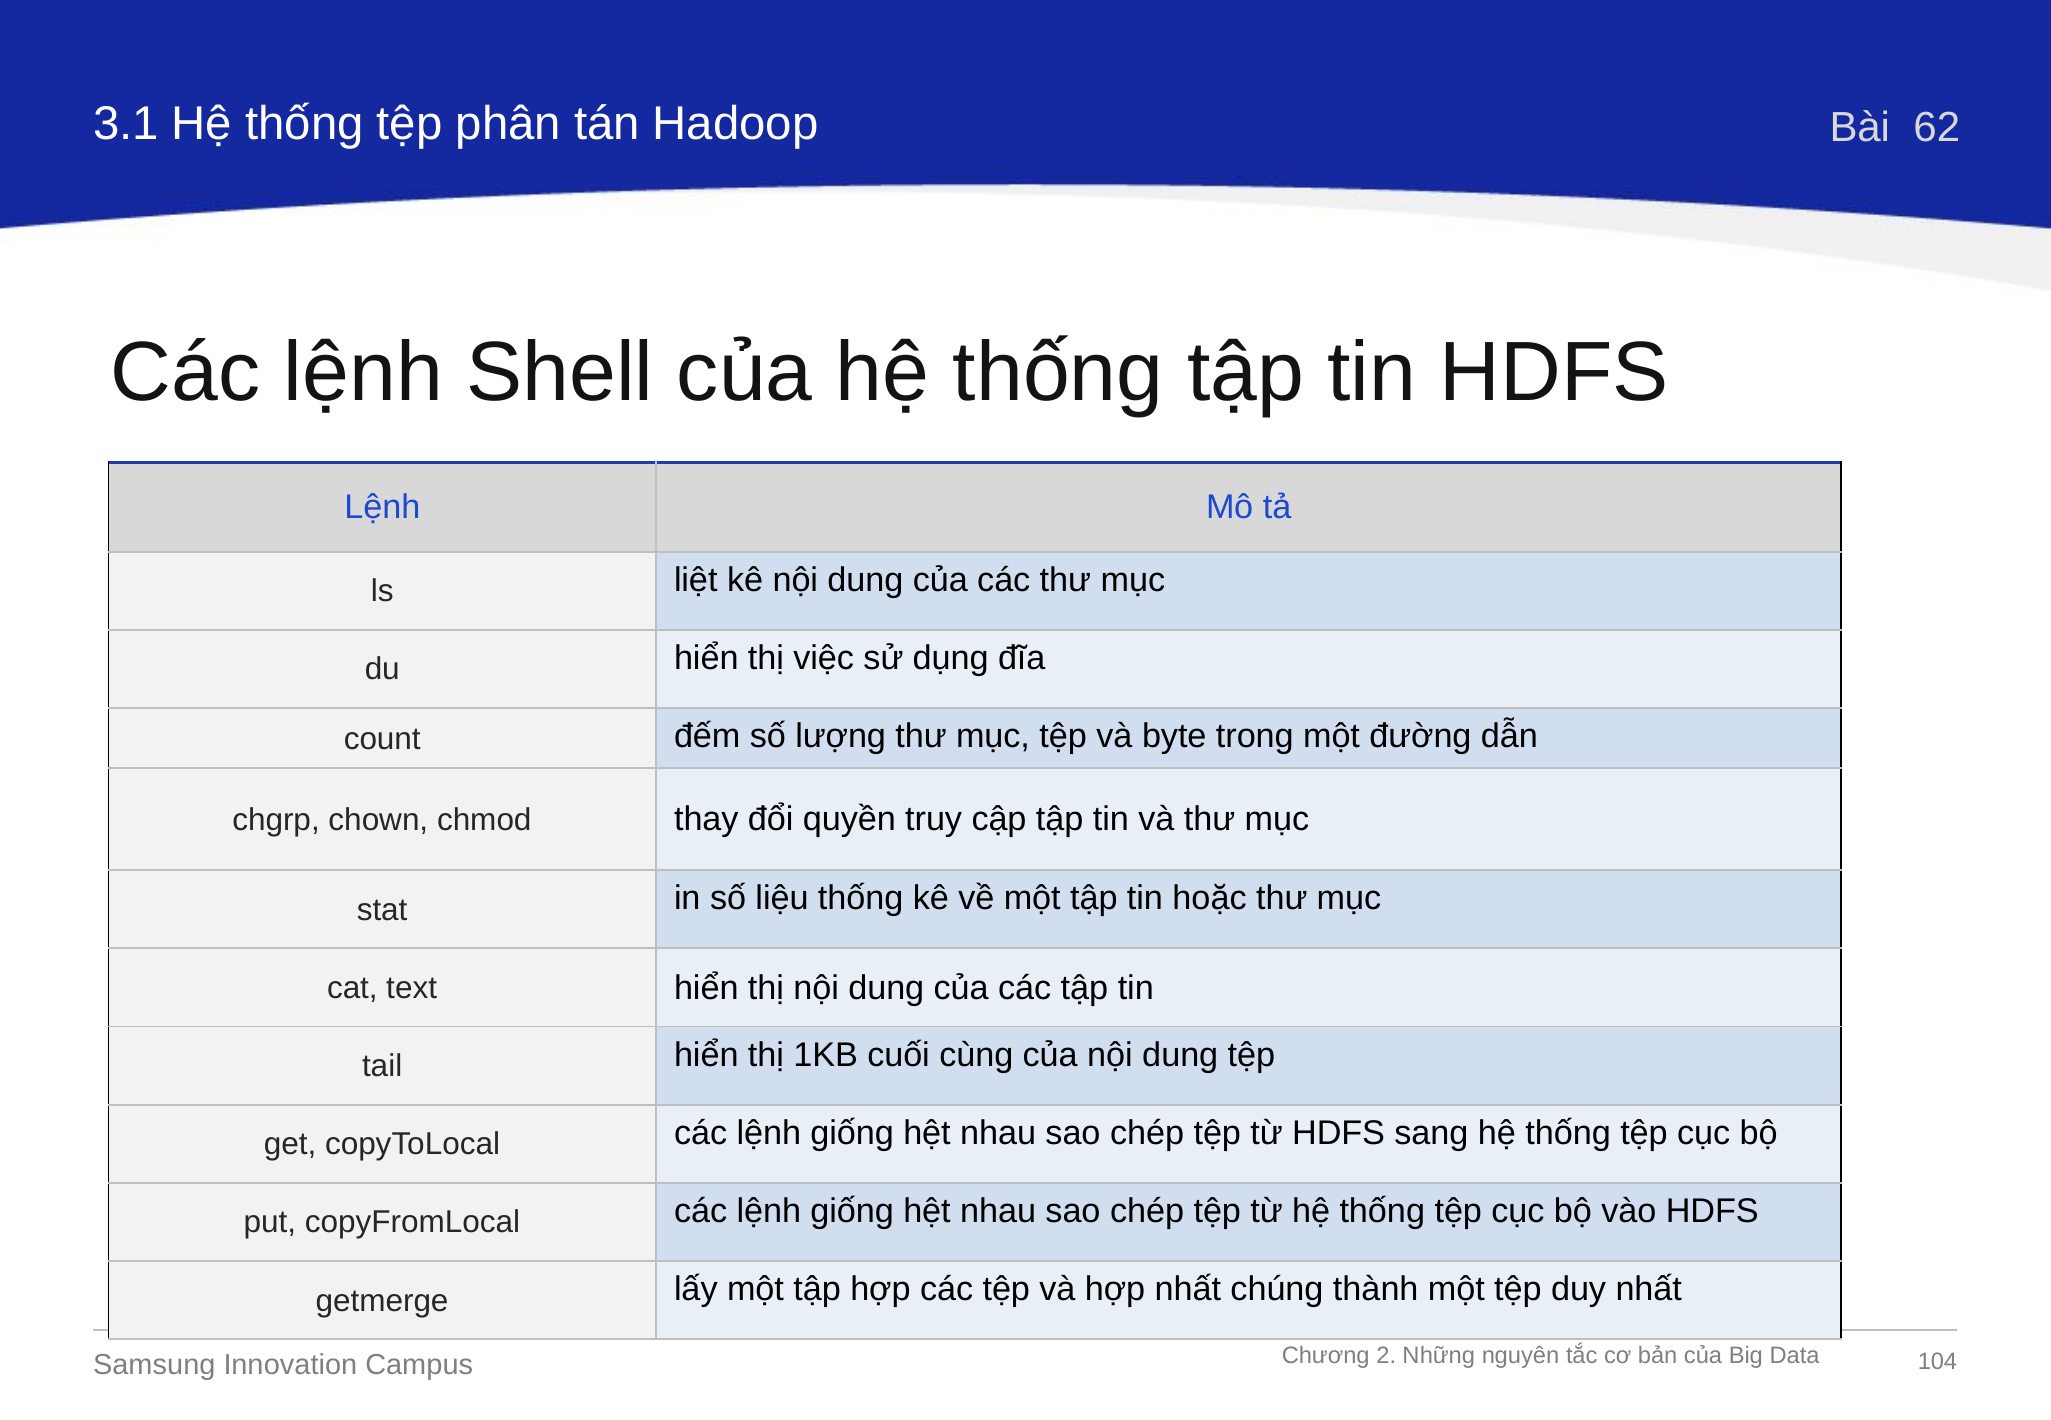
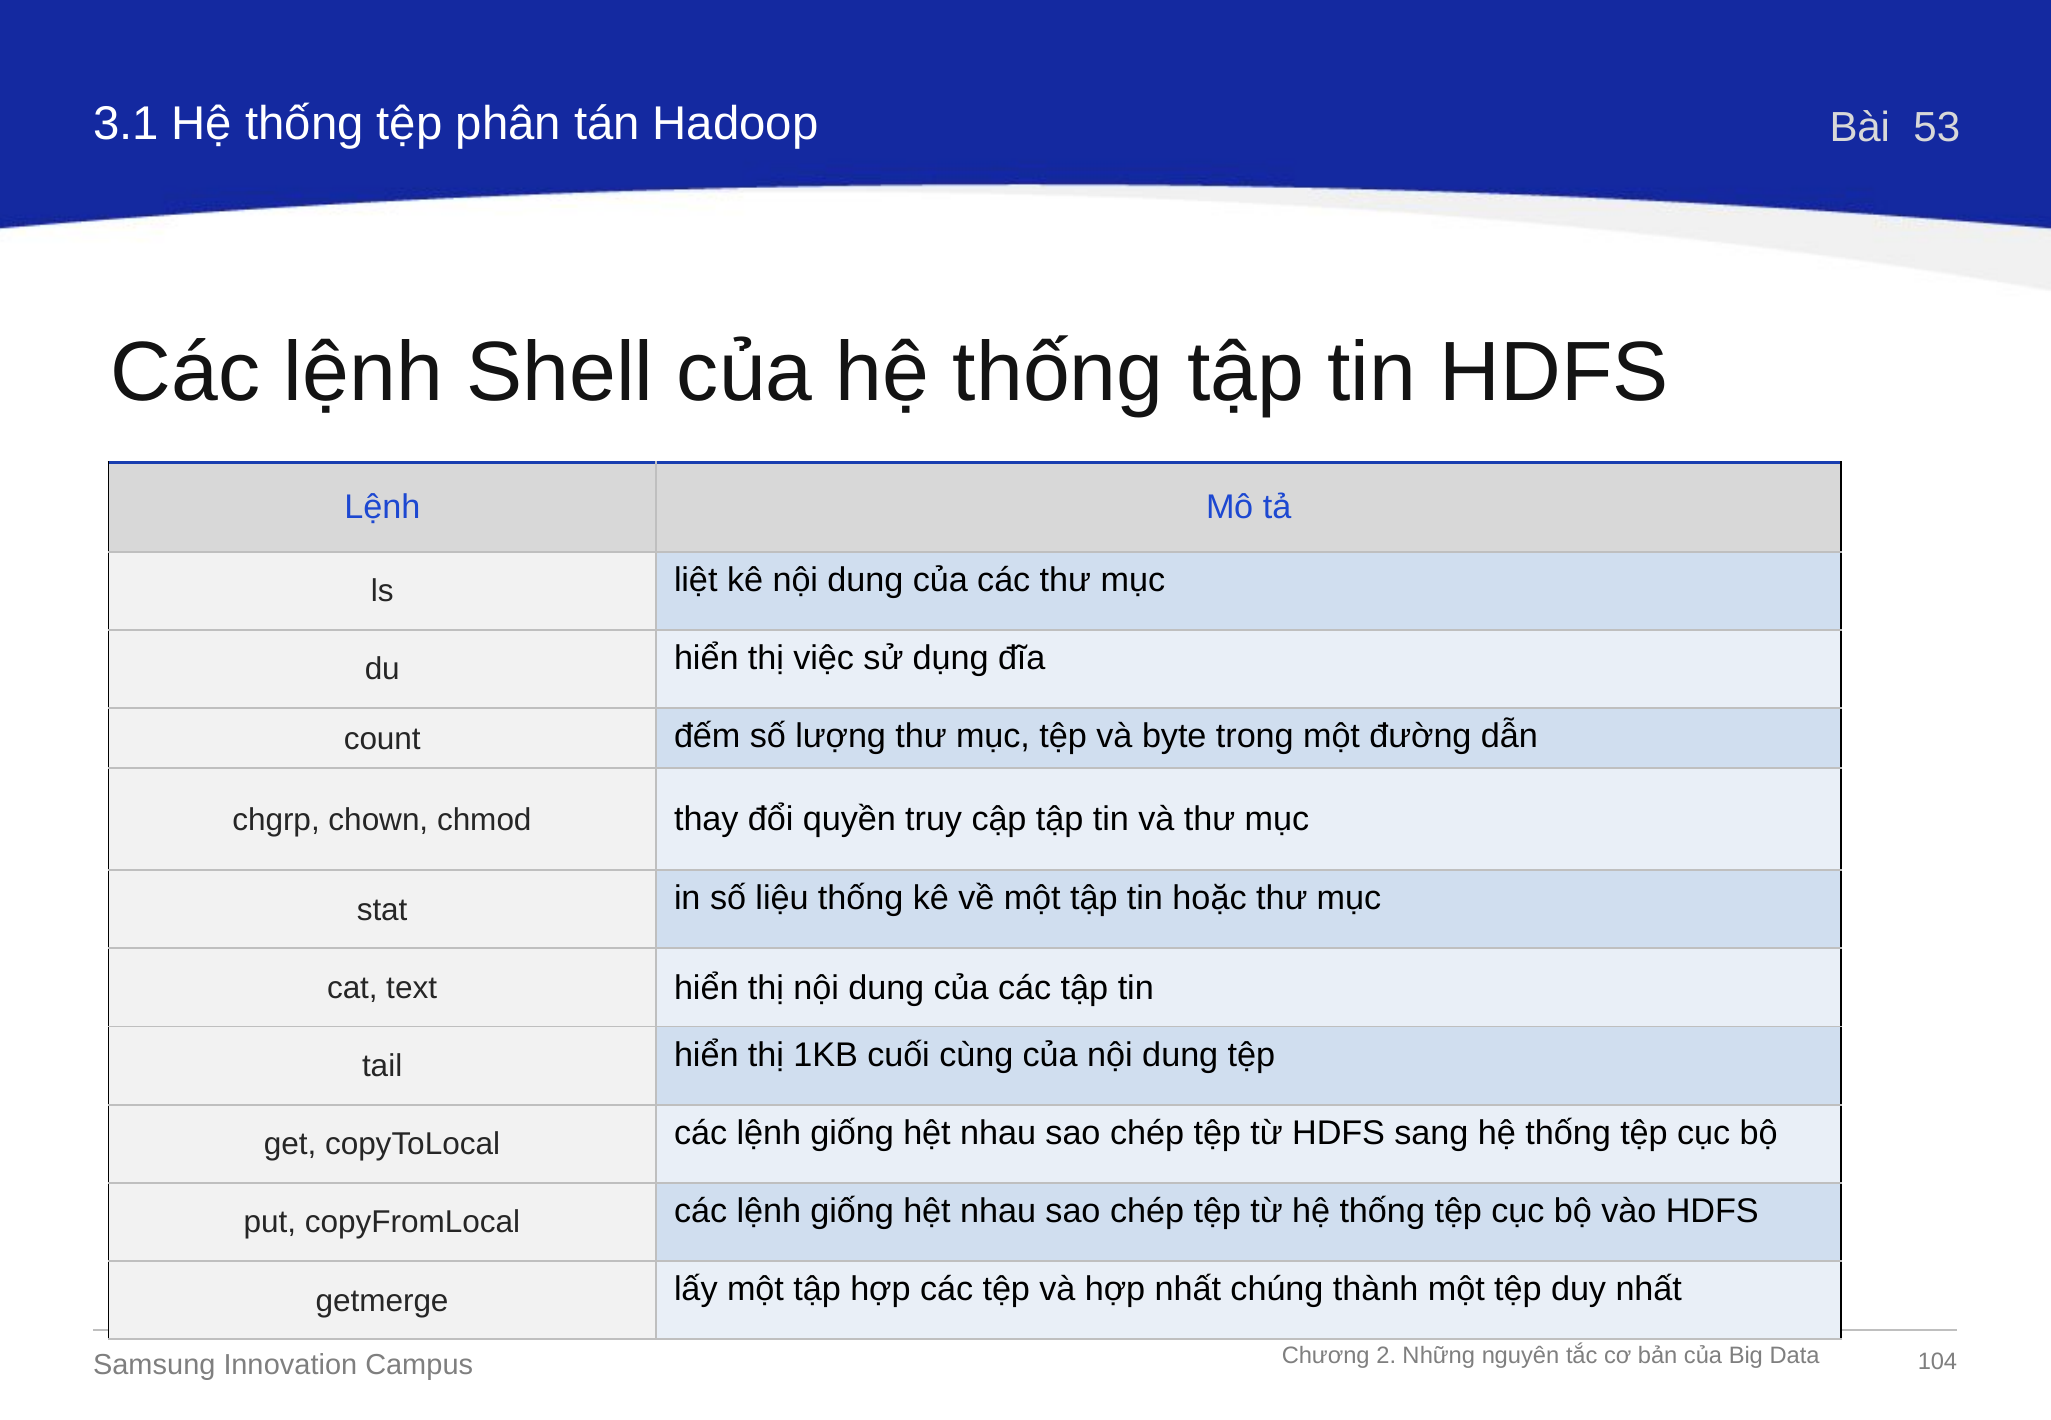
62: 62 -> 53
